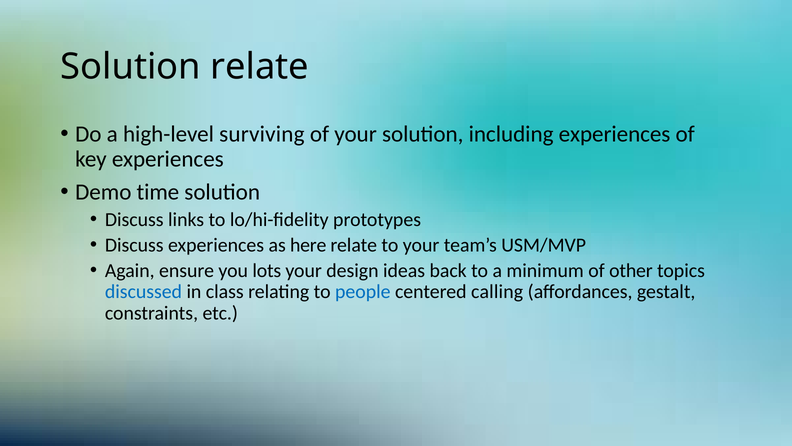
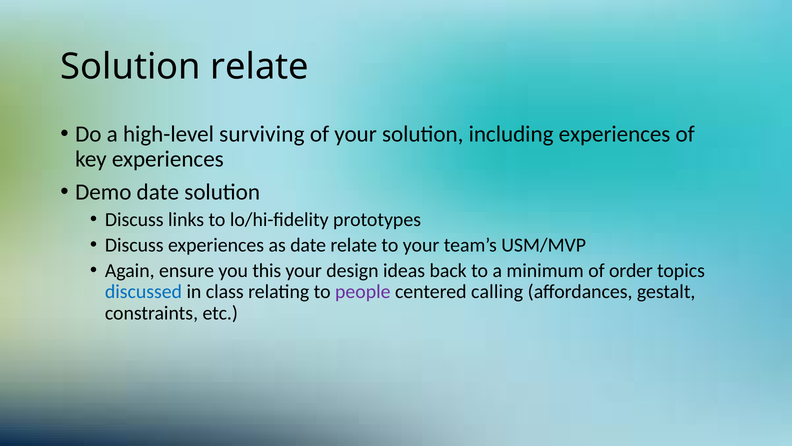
Demo time: time -> date
as here: here -> date
lots: lots -> this
other: other -> order
people colour: blue -> purple
